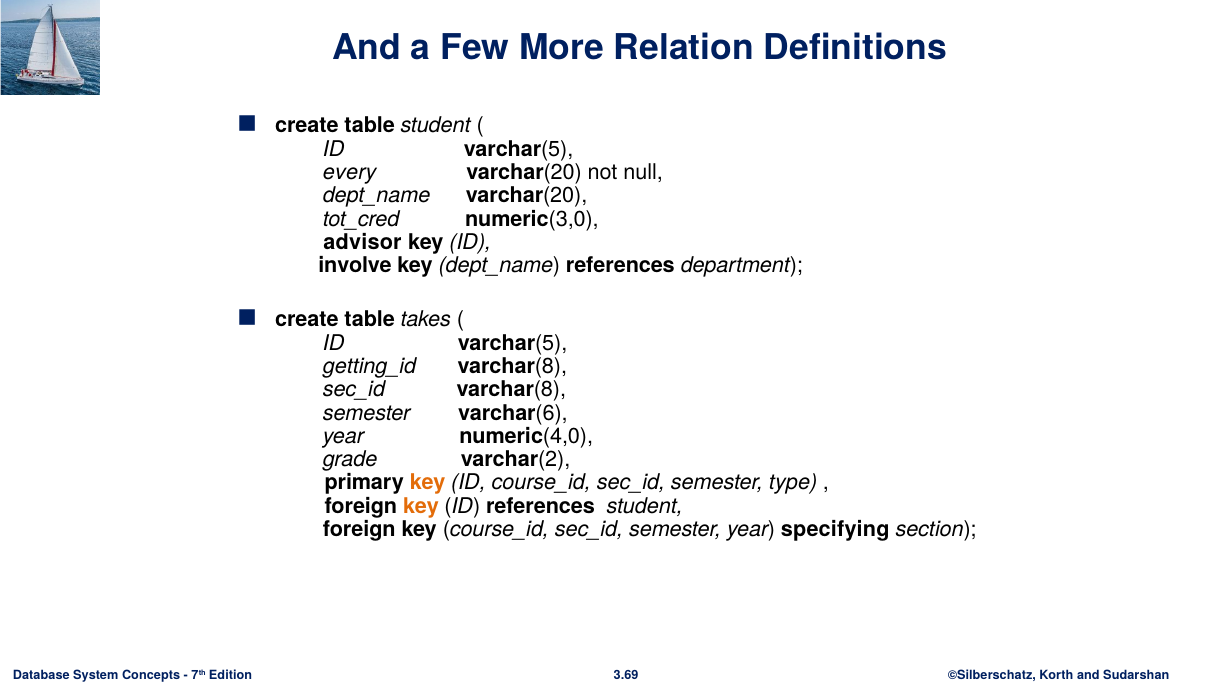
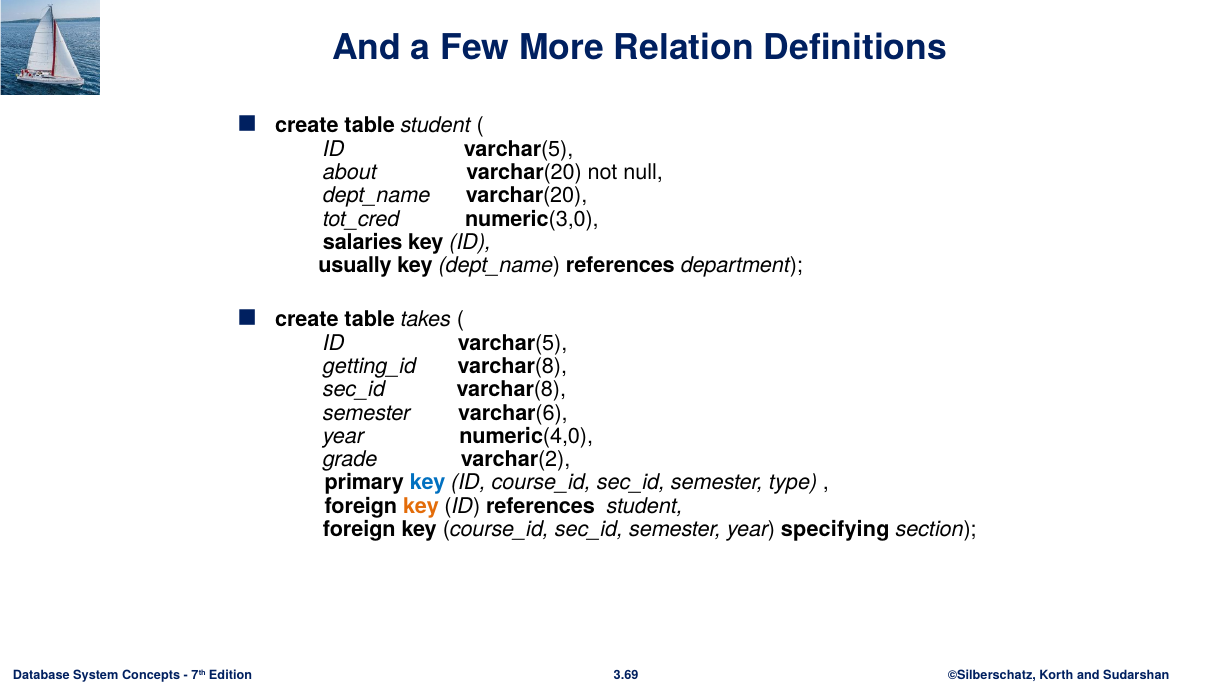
every: every -> about
advisor: advisor -> salaries
involve: involve -> usually
key at (428, 482) colour: orange -> blue
